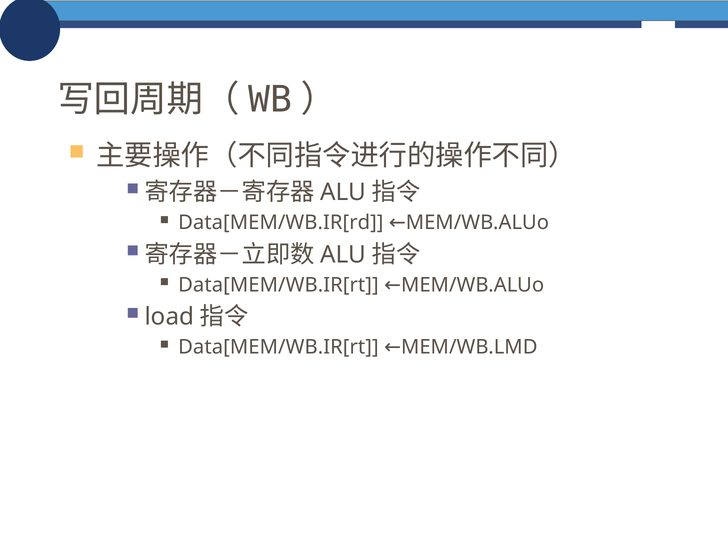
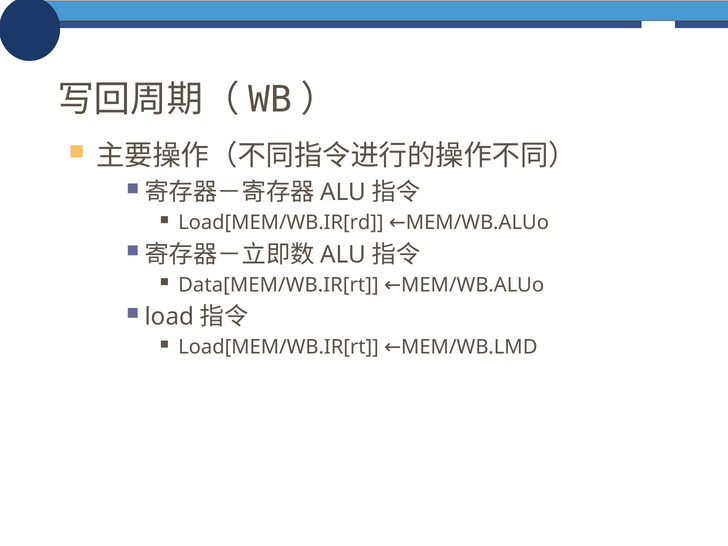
Data[MEM/WB.IR[rd: Data[MEM/WB.IR[rd -> Load[MEM/WB.IR[rd
Data[MEM/WB.IR[rt at (278, 347): Data[MEM/WB.IR[rt -> Load[MEM/WB.IR[rt
